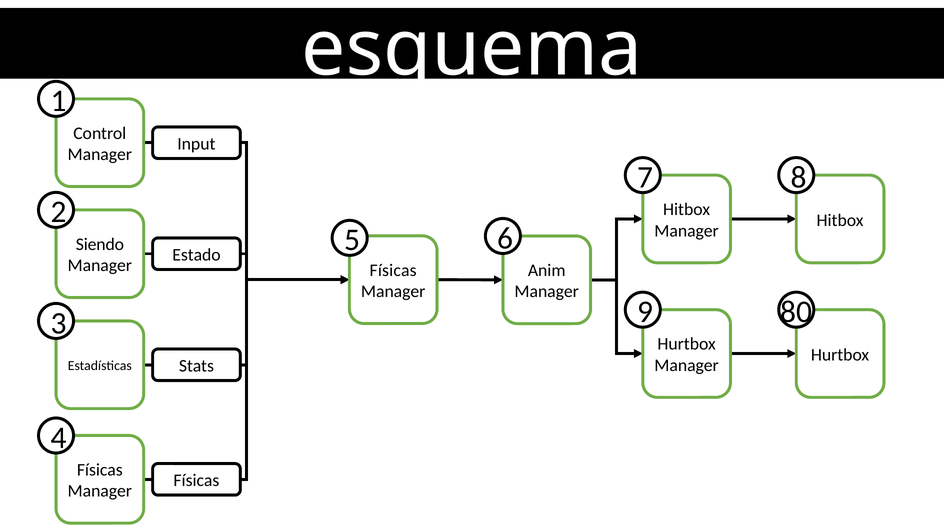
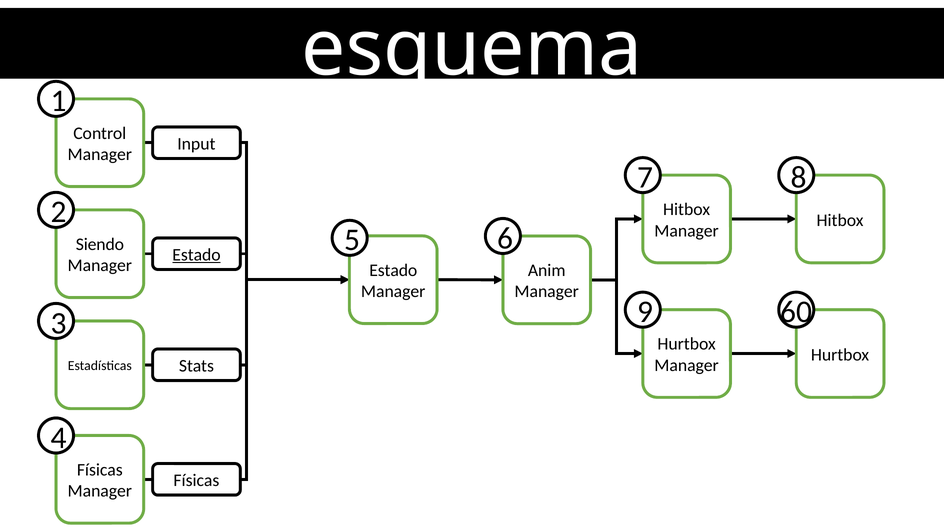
Estado at (196, 255) underline: none -> present
Físicas at (393, 270): Físicas -> Estado
80: 80 -> 60
